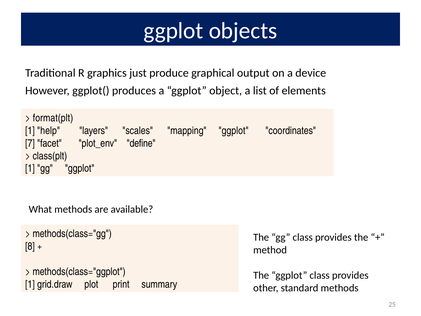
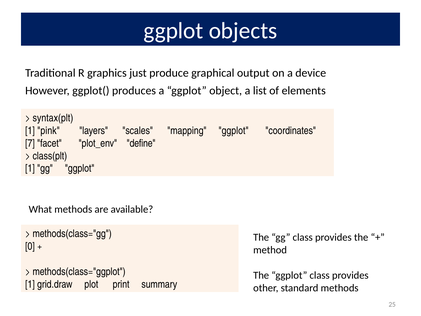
format(plt: format(plt -> syntax(plt
help: help -> pink
8: 8 -> 0
